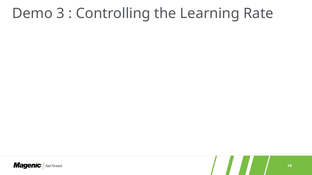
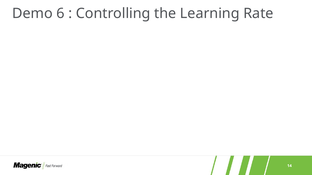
3: 3 -> 6
